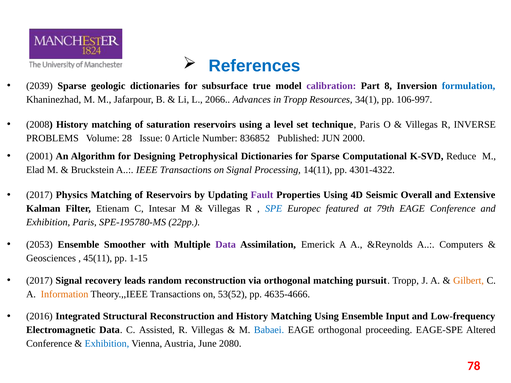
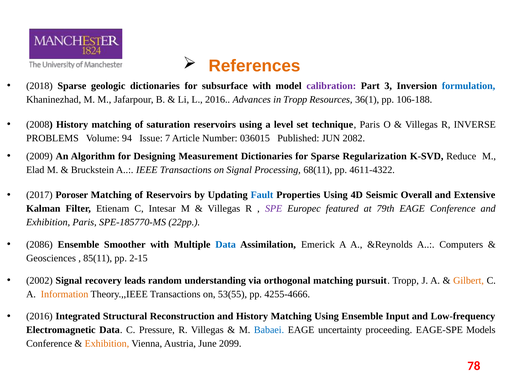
References colour: blue -> orange
2039: 2039 -> 2018
subsurface true: true -> with
8: 8 -> 3
L 2066: 2066 -> 2016
34(1: 34(1 -> 36(1
106-997: 106-997 -> 106-188
28: 28 -> 94
0: 0 -> 7
836852: 836852 -> 036015
2000: 2000 -> 2082
2001: 2001 -> 2009
Petrophysical: Petrophysical -> Measurement
Computational: Computational -> Regularization
14(11: 14(11 -> 68(11
4301-4322: 4301-4322 -> 4611-4322
Physics: Physics -> Poroser
Fault colour: purple -> blue
SPE colour: blue -> purple
SPE-195780-MS: SPE-195780-MS -> SPE-185770-MS
2053: 2053 -> 2086
Data at (226, 245) colour: purple -> blue
45(11: 45(11 -> 85(11
1-15: 1-15 -> 2-15
2017 at (39, 281): 2017 -> 2002
random reconstruction: reconstruction -> understanding
53(52: 53(52 -> 53(55
4635-4666: 4635-4666 -> 4255-4666
Assisted: Assisted -> Pressure
EAGE orthogonal: orthogonal -> uncertainty
Altered: Altered -> Models
Exhibition at (107, 344) colour: blue -> orange
2080: 2080 -> 2099
